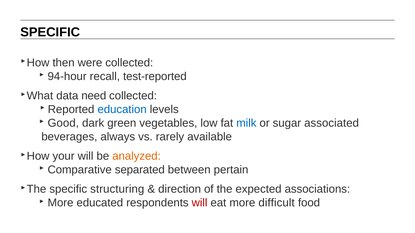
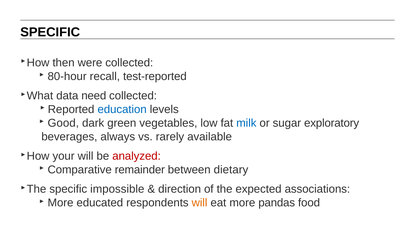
94-hour: 94-hour -> 80-hour
associated: associated -> exploratory
analyzed colour: orange -> red
separated: separated -> remainder
pertain: pertain -> dietary
structuring: structuring -> impossible
will at (200, 203) colour: red -> orange
difficult: difficult -> pandas
